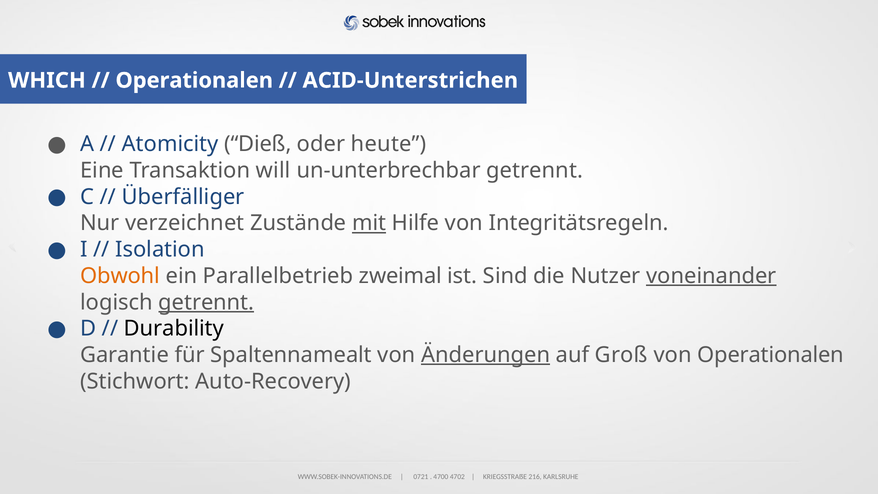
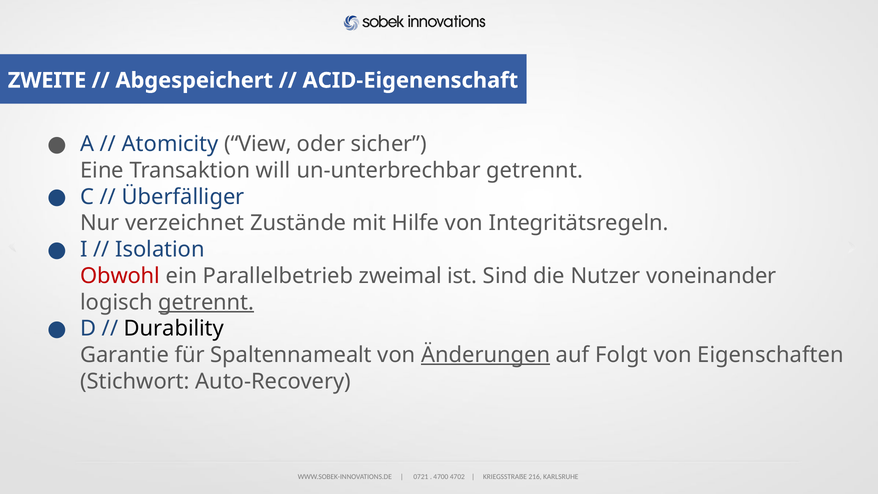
WHICH: WHICH -> ZWEITE
Operationalen at (194, 80): Operationalen -> Abgespeichert
ACID-Unterstrichen: ACID-Unterstrichen -> ACID-Eigenenschaft
Dieß: Dieß -> View
heute: heute -> sicher
mit underline: present -> none
Obwohl colour: orange -> red
voneinander underline: present -> none
Groß: Groß -> Folgt
von Operationalen: Operationalen -> Eigenschaften
